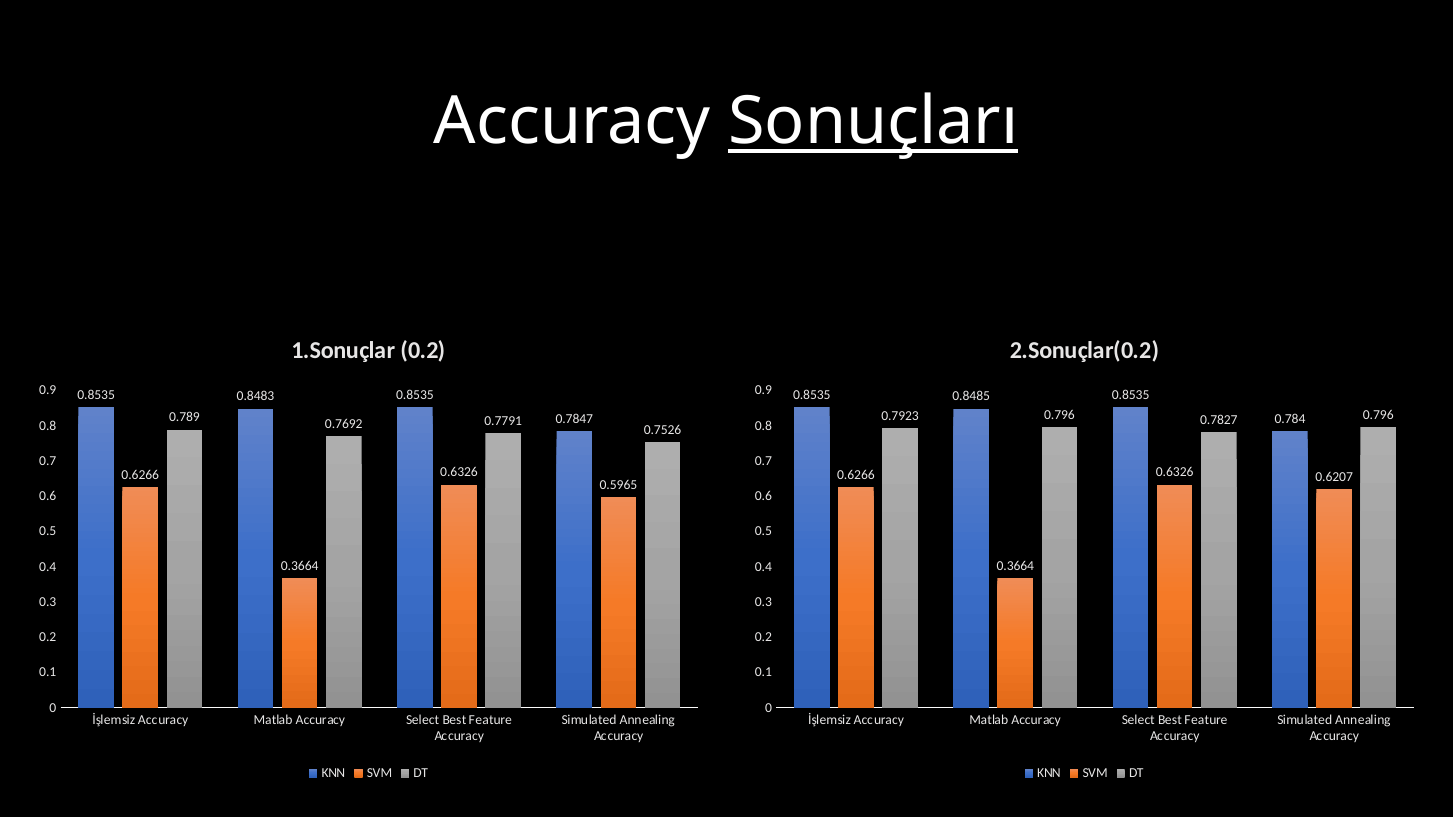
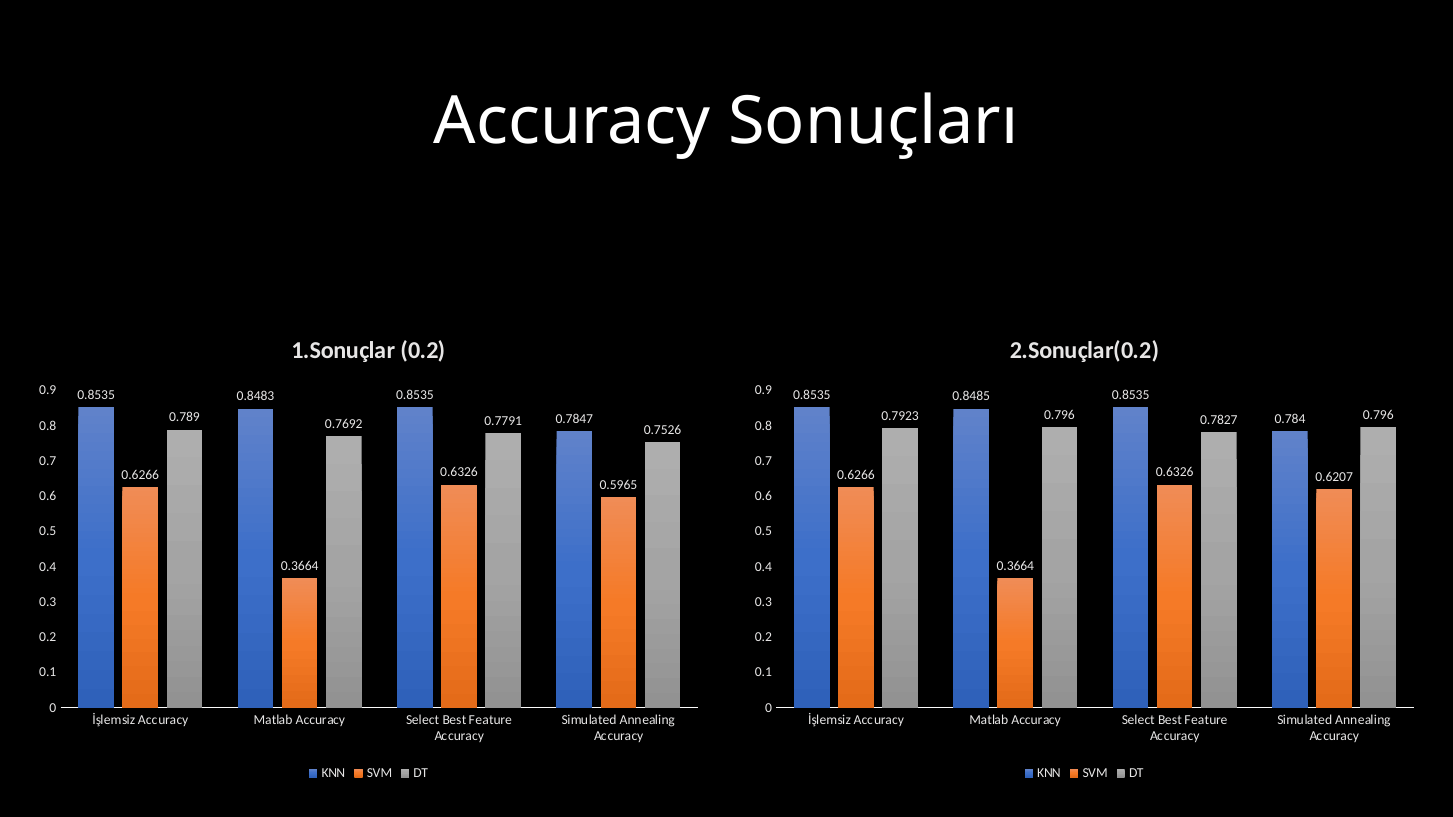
Sonuçları underline: present -> none
